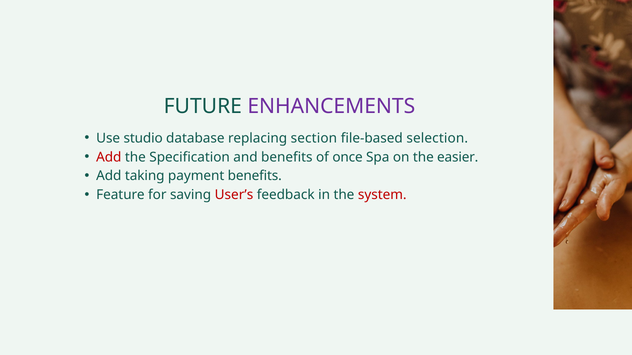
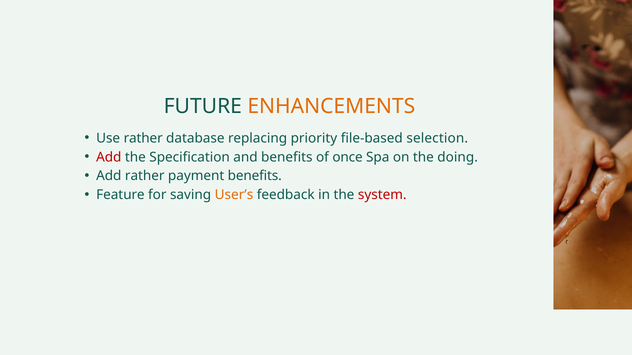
ENHANCEMENTS colour: purple -> orange
Use studio: studio -> rather
section: section -> priority
easier: easier -> doing
Add taking: taking -> rather
User’s colour: red -> orange
